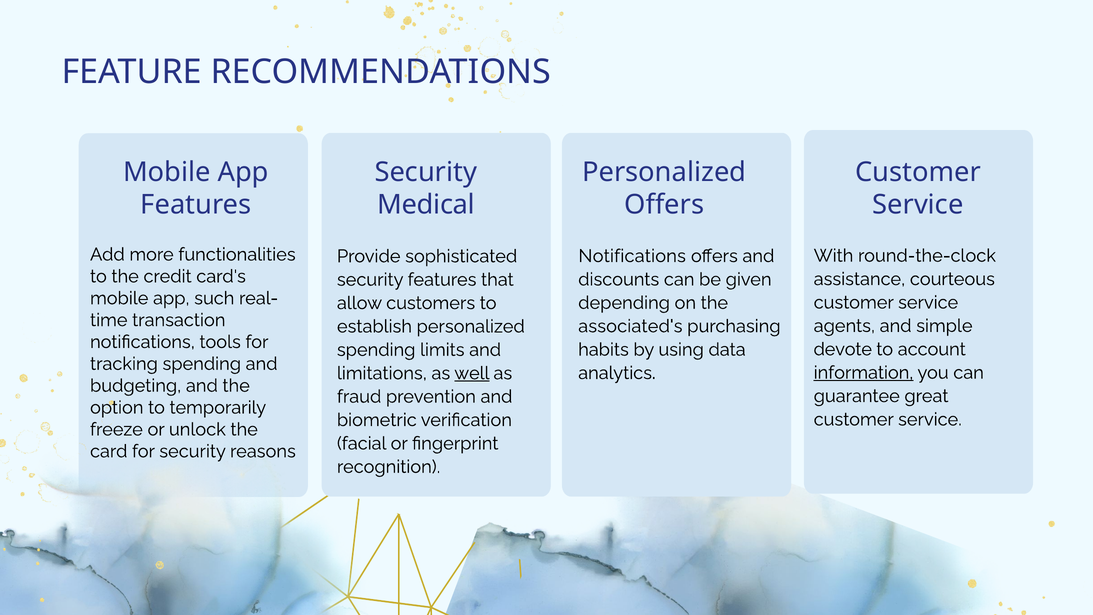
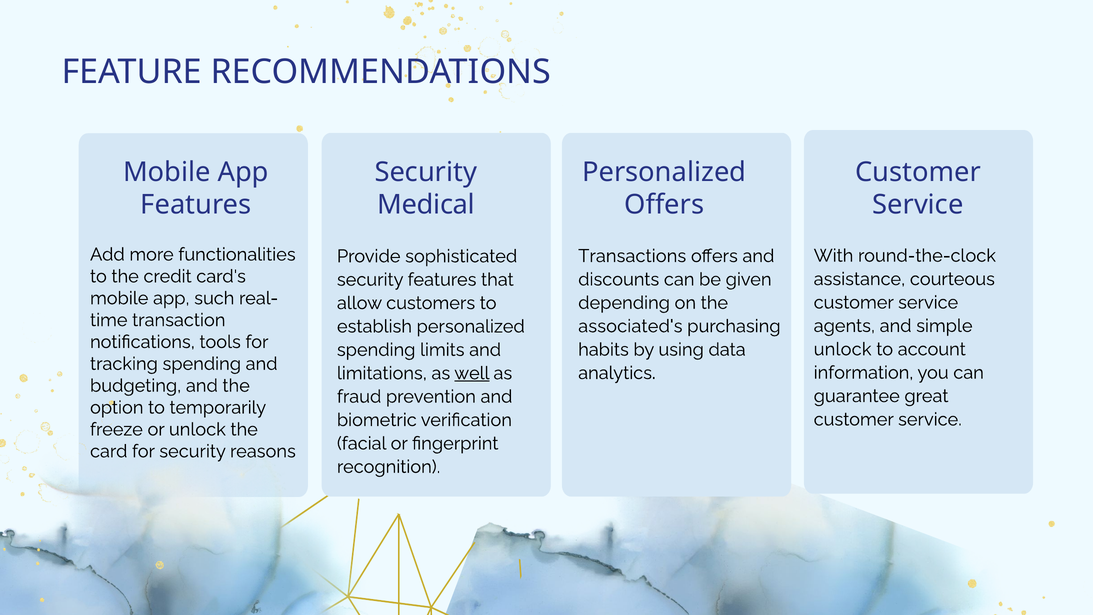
Notifications at (632, 256): Notifications -> Transactions
devote at (843, 349): devote -> unlock
information underline: present -> none
